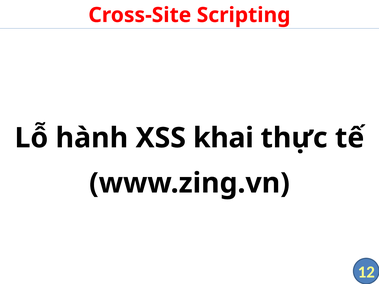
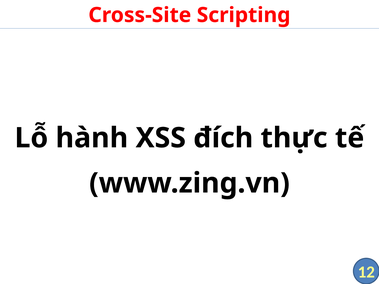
khai: khai -> đích
